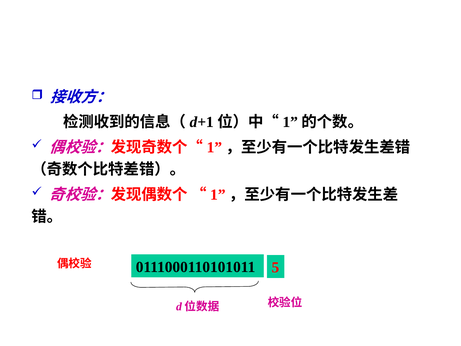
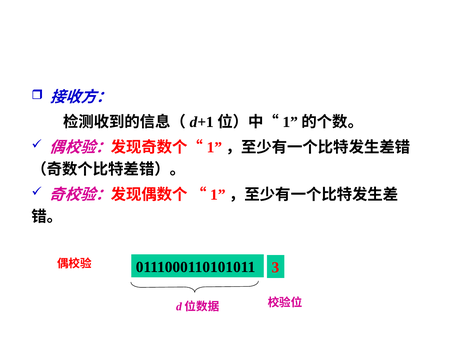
5: 5 -> 3
